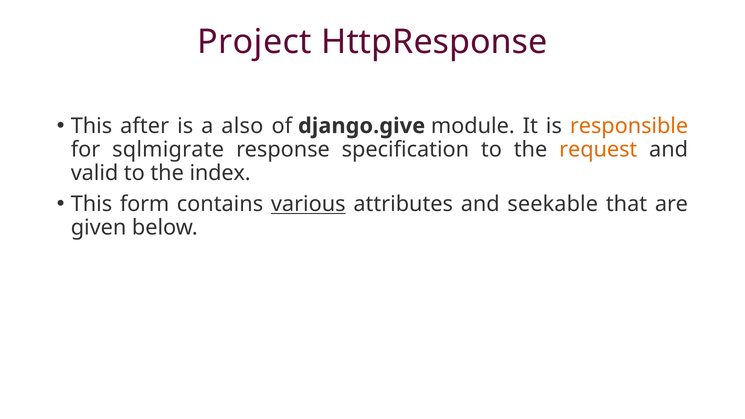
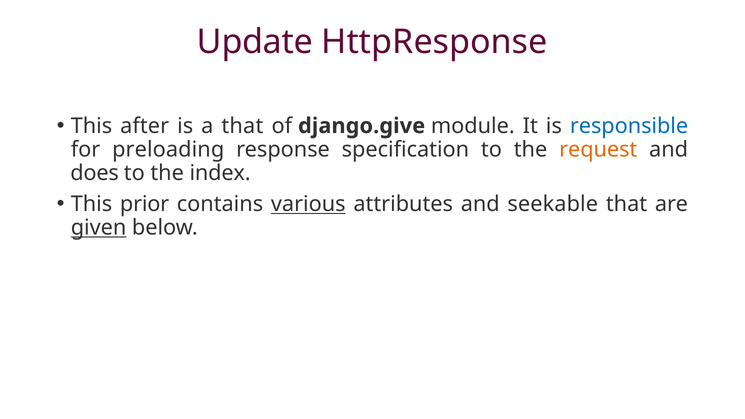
Project: Project -> Update
a also: also -> that
responsible colour: orange -> blue
sqlmigrate: sqlmigrate -> preloading
valid: valid -> does
form: form -> prior
given underline: none -> present
